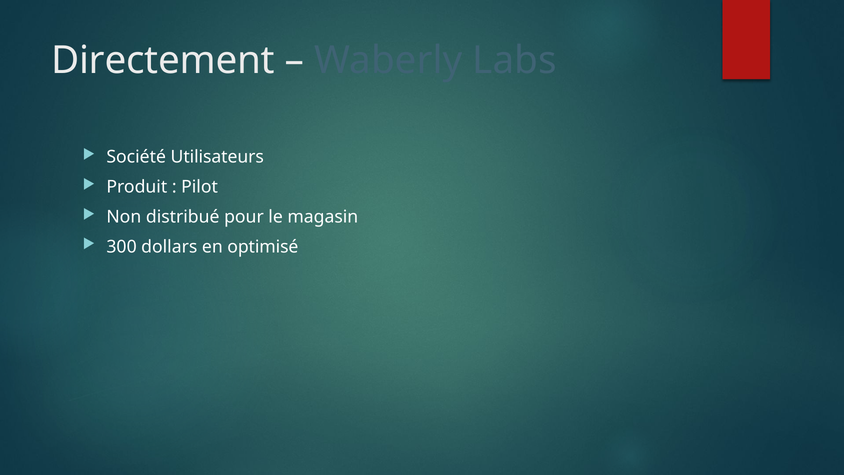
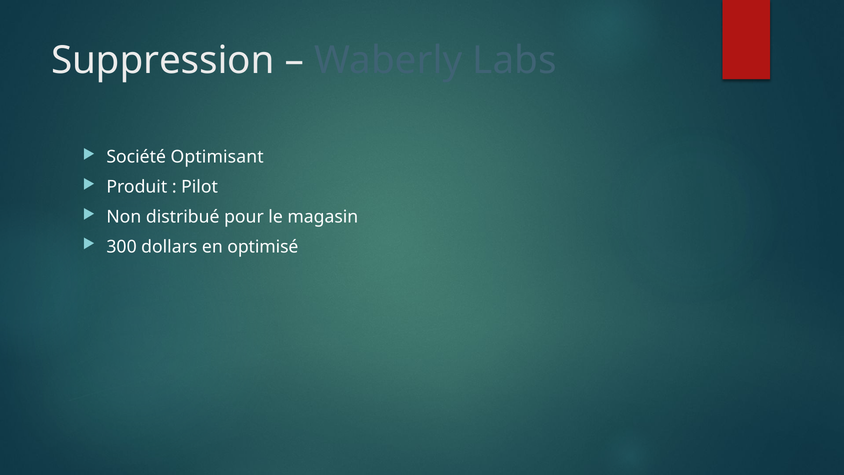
Directement: Directement -> Suppression
Utilisateurs: Utilisateurs -> Optimisant
